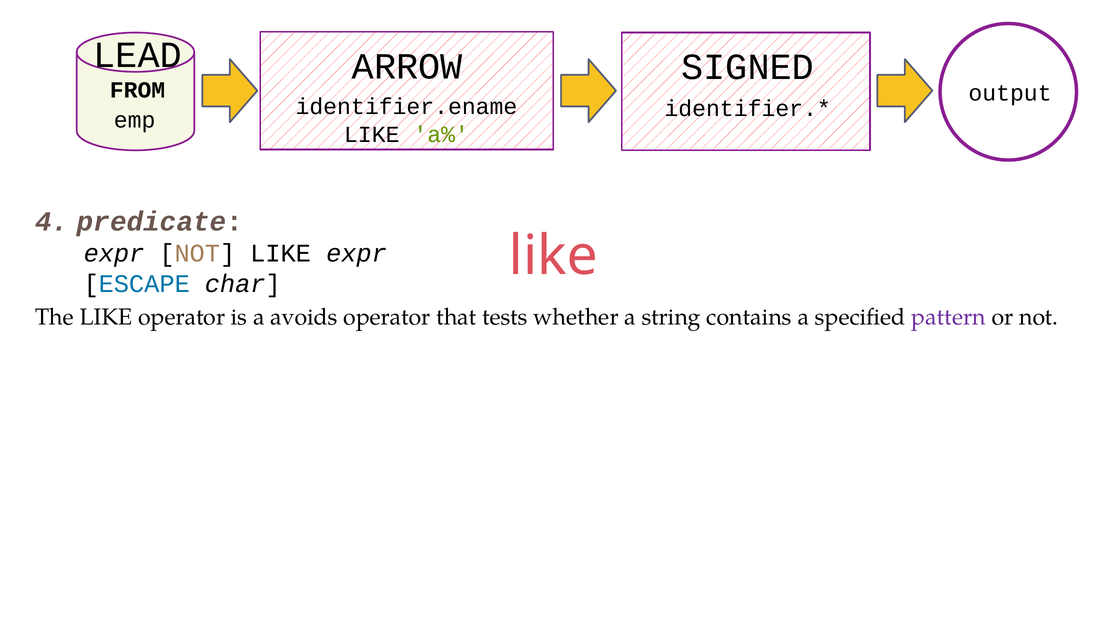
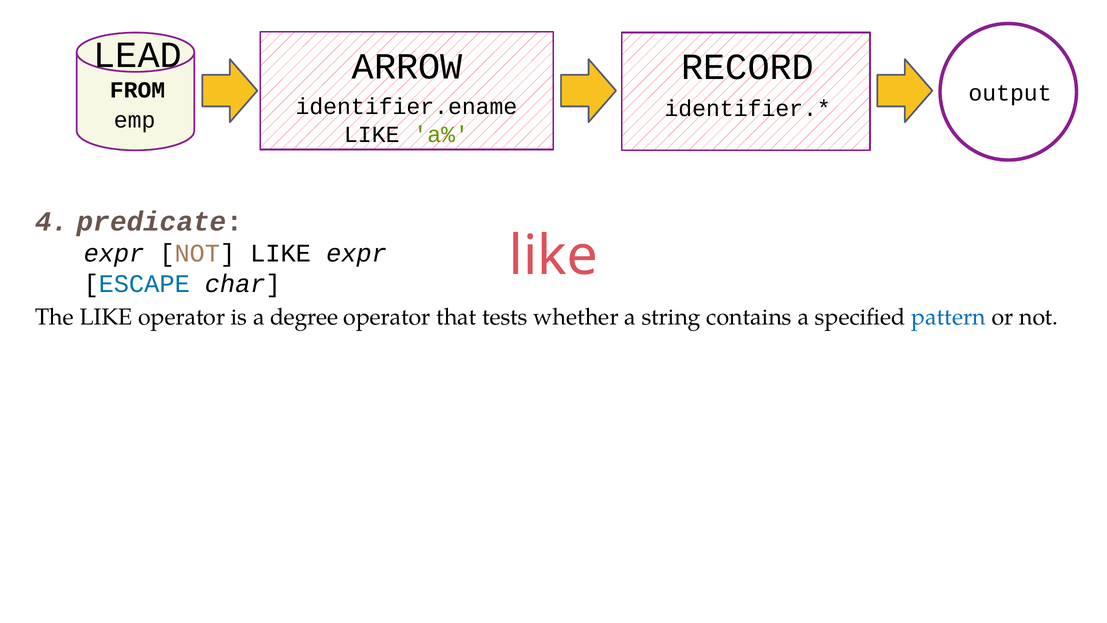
SIGNED: SIGNED -> RECORD
avoids: avoids -> degree
pattern colour: purple -> blue
